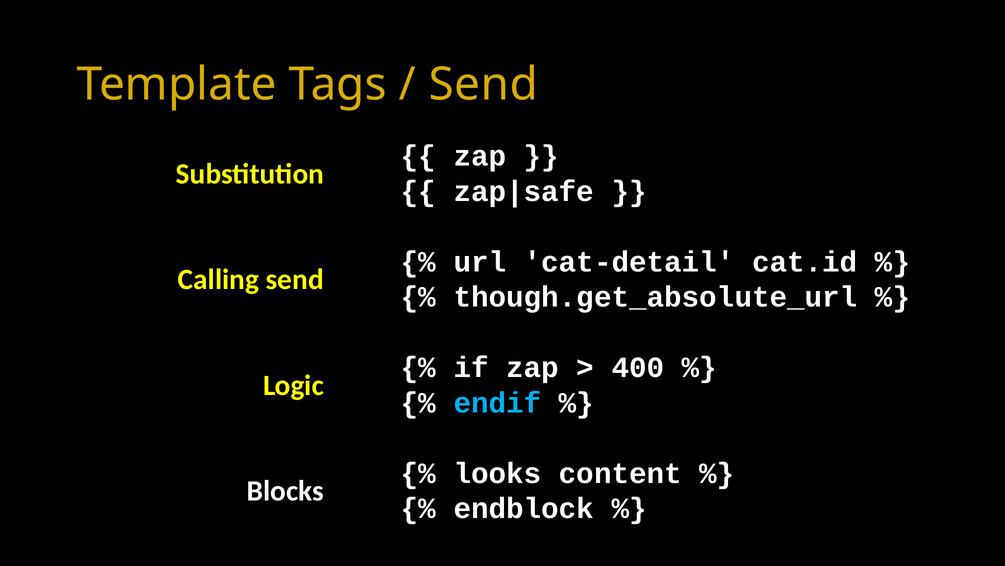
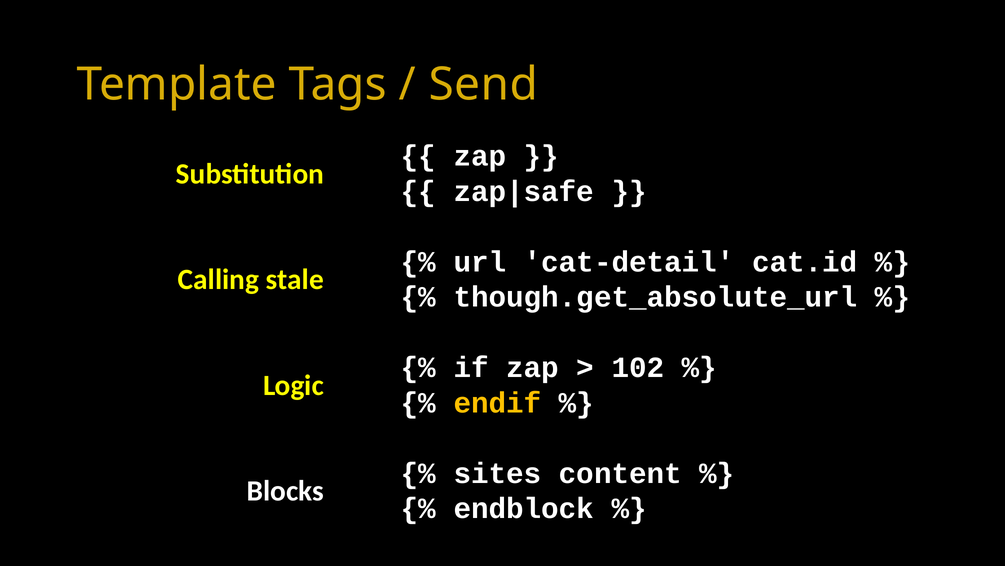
Calling send: send -> stale
400: 400 -> 102
endif colour: light blue -> yellow
looks: looks -> sites
